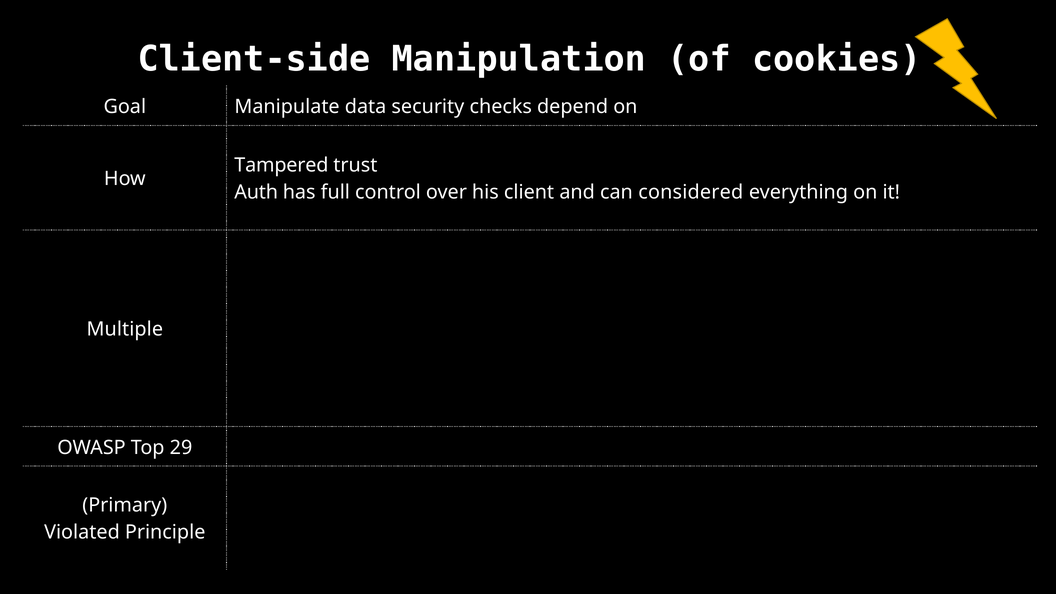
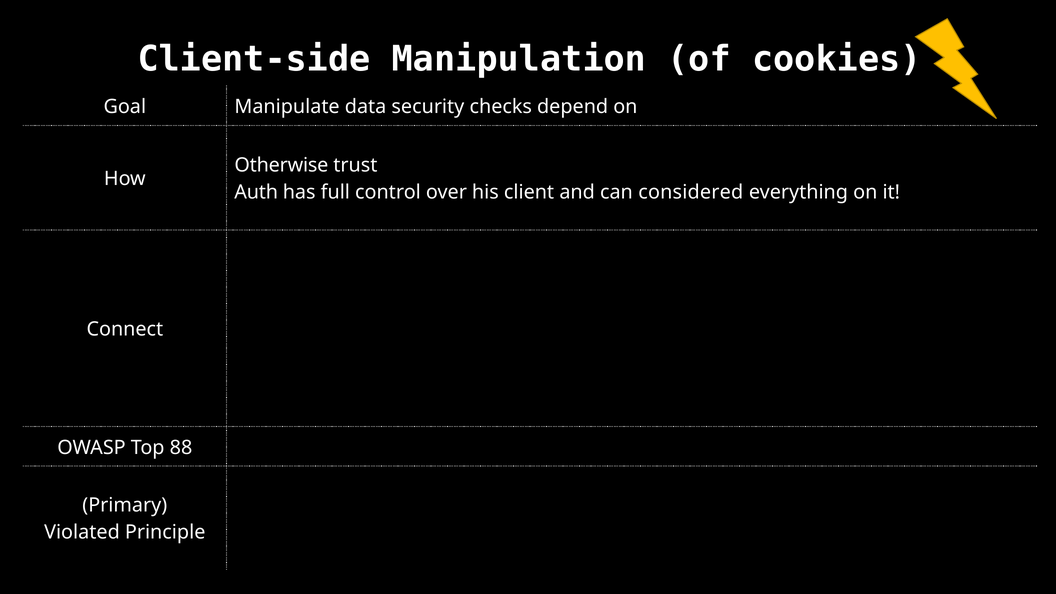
Tampered: Tampered -> Otherwise
Multiple: Multiple -> Connect
29: 29 -> 88
